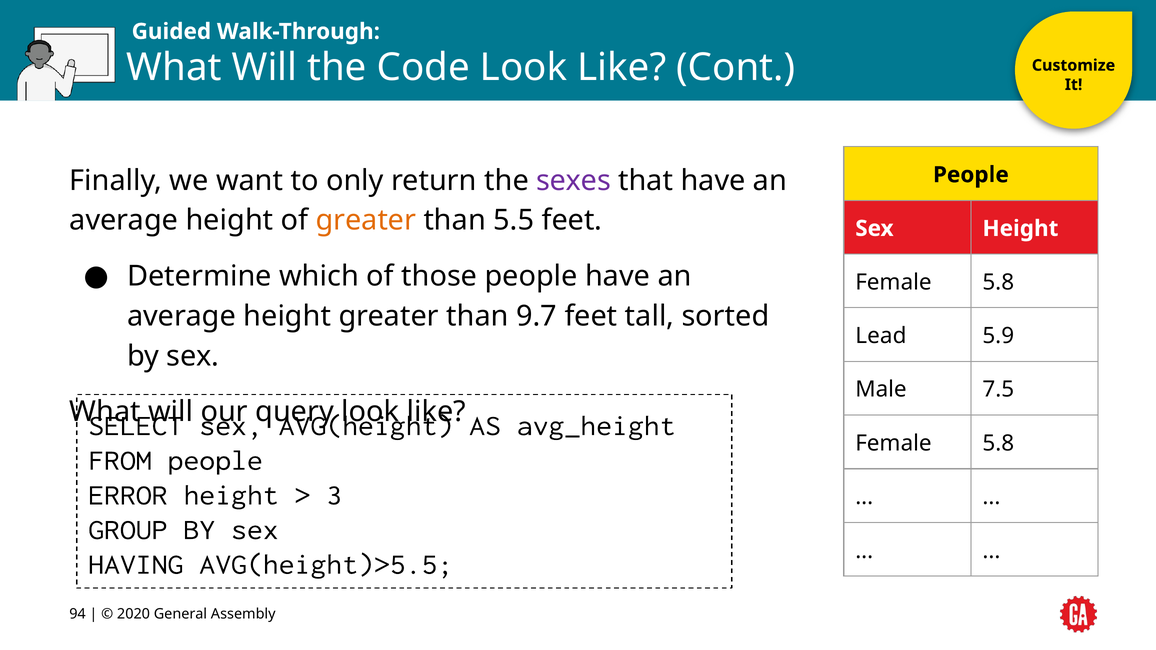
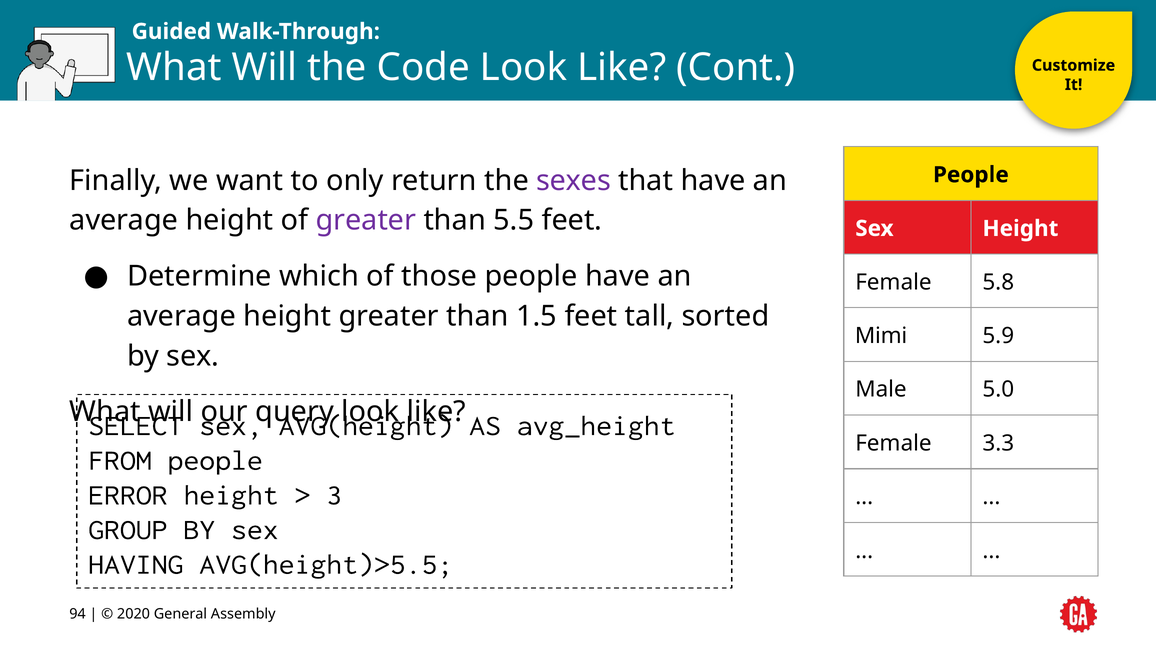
greater at (366, 220) colour: orange -> purple
9.7: 9.7 -> 1.5
Lead: Lead -> Mimi
7.5: 7.5 -> 5.0
5.8 at (998, 443): 5.8 -> 3.3
